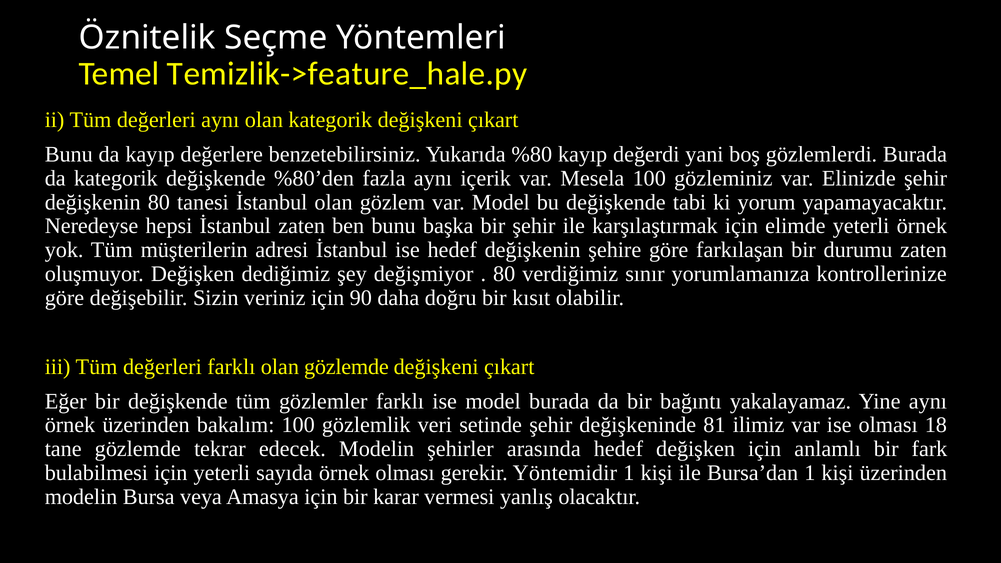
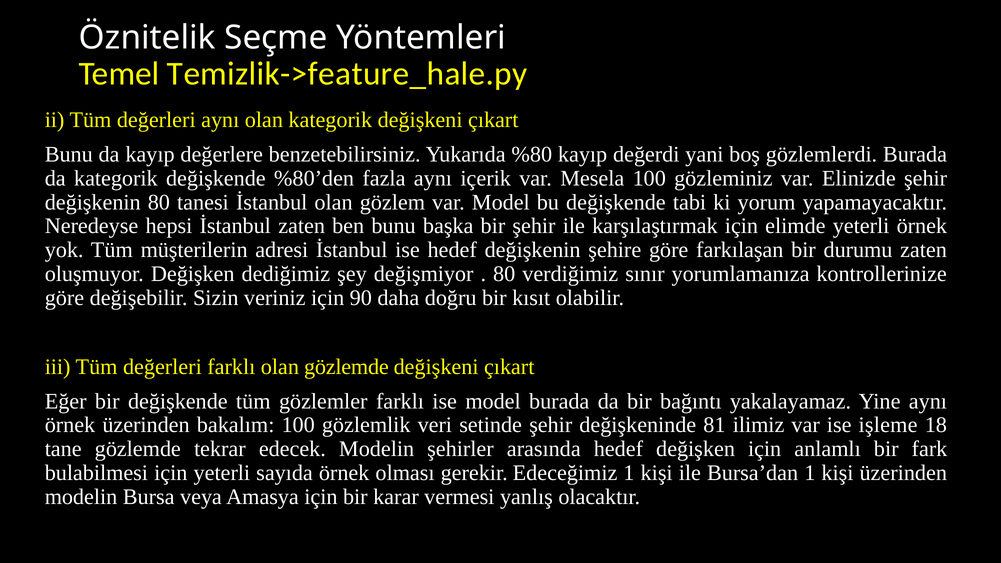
ise olması: olması -> işleme
Yöntemidir: Yöntemidir -> Edeceğimiz
